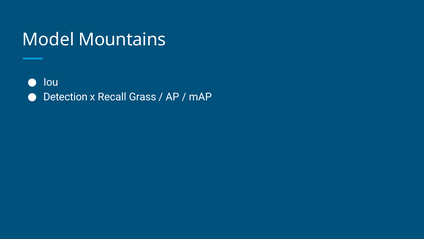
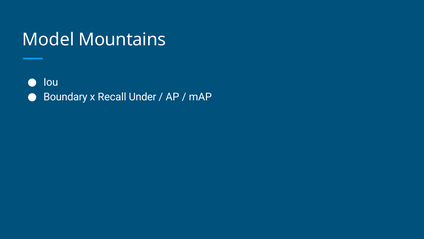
Detection: Detection -> Boundary
Grass: Grass -> Under
